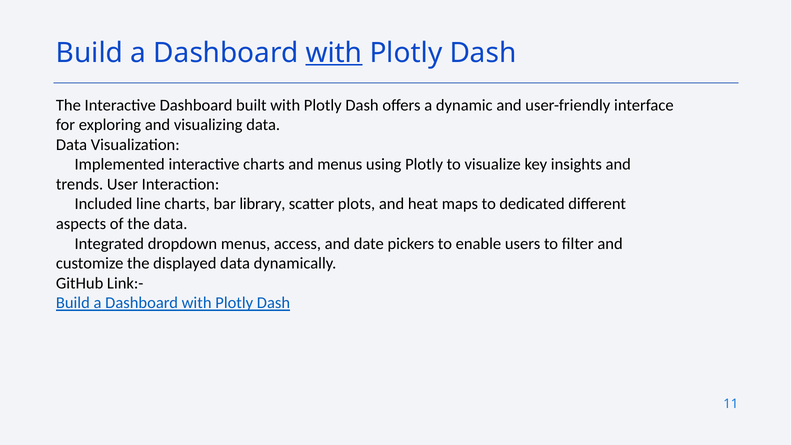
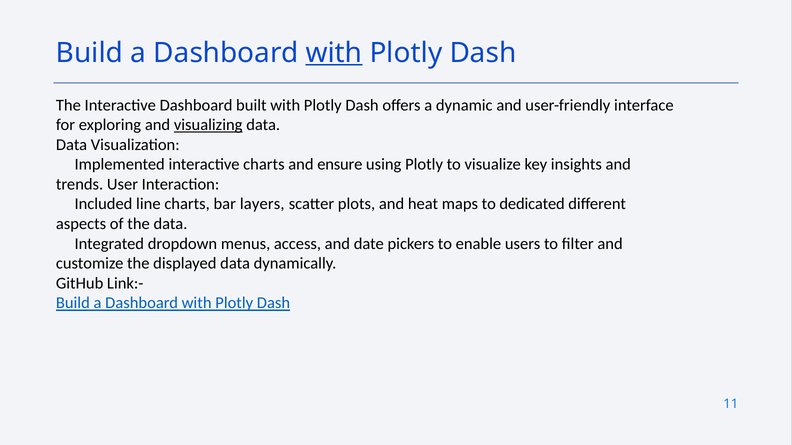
visualizing underline: none -> present
and menus: menus -> ensure
library: library -> layers
